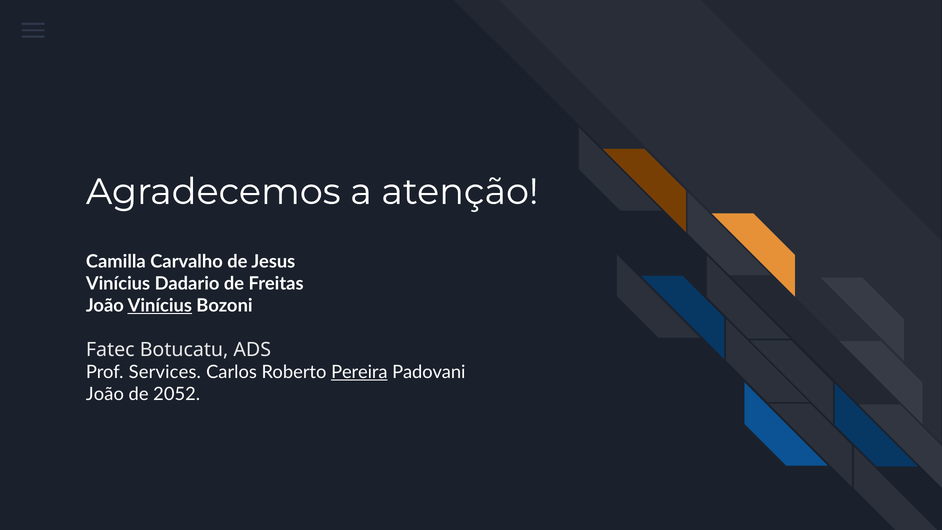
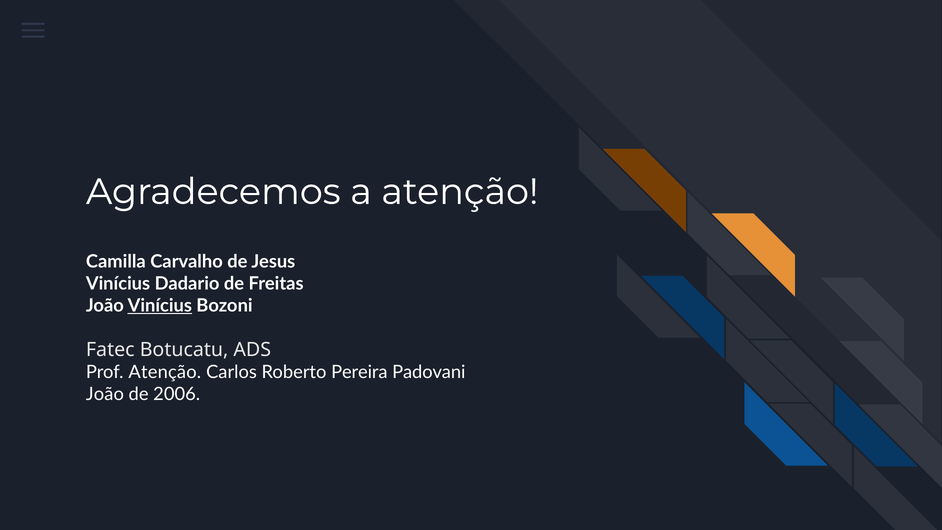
Prof Services: Services -> Atenção
Pereira underline: present -> none
2052: 2052 -> 2006
